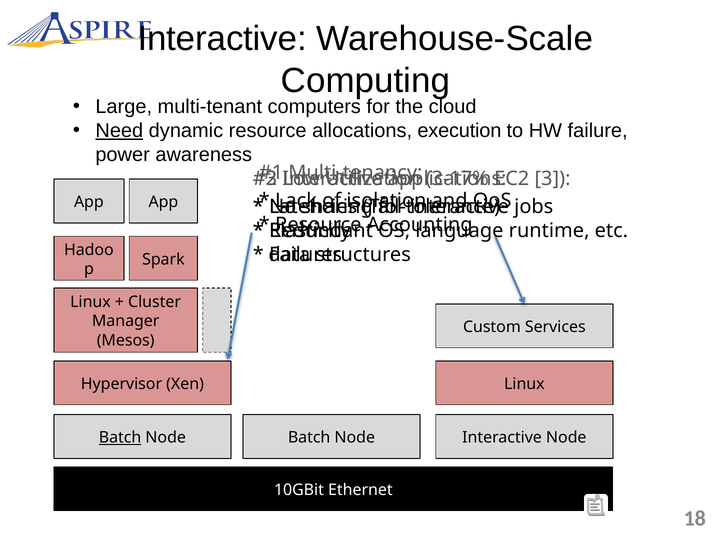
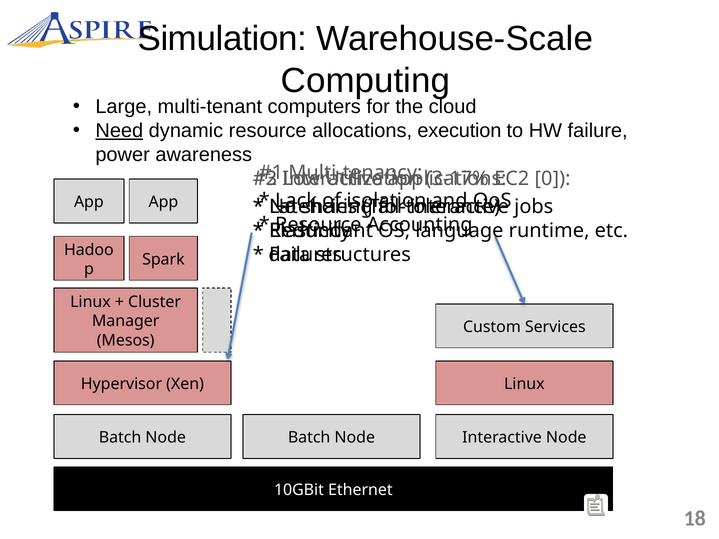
Interactive at (222, 39): Interactive -> Simulation
3: 3 -> 0
Batch at (120, 438) underline: present -> none
